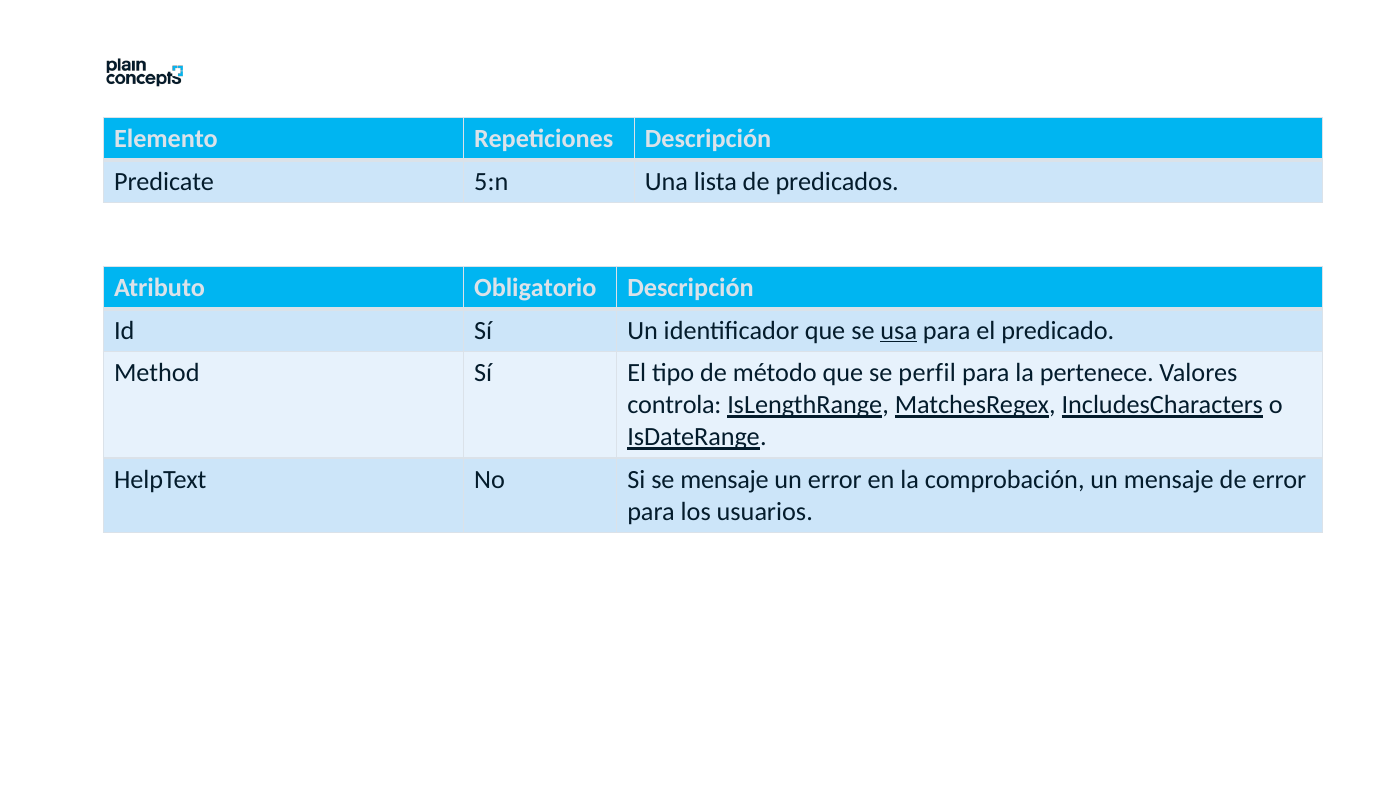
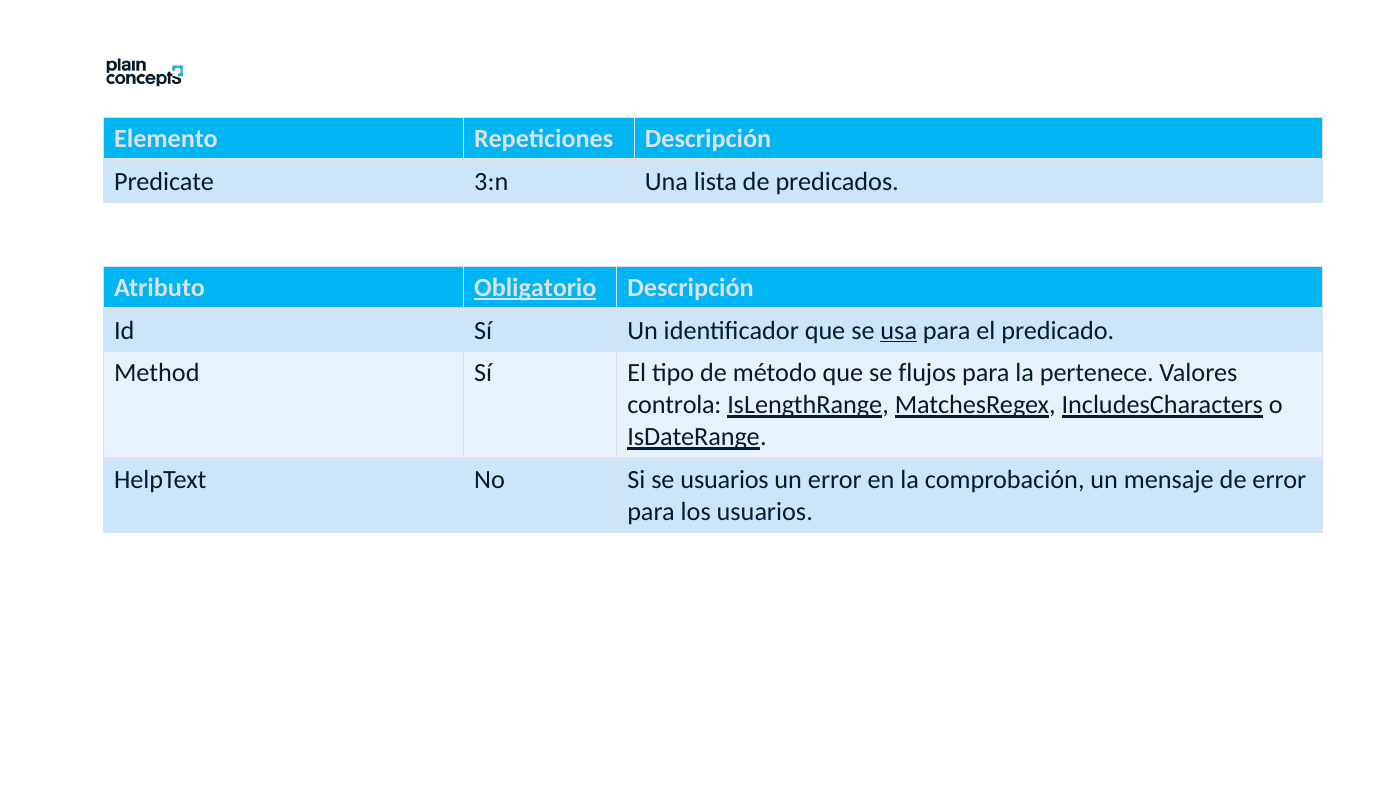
5:n: 5:n -> 3:n
Obligatorio underline: none -> present
perfil: perfil -> flujos
se mensaje: mensaje -> usuarios
